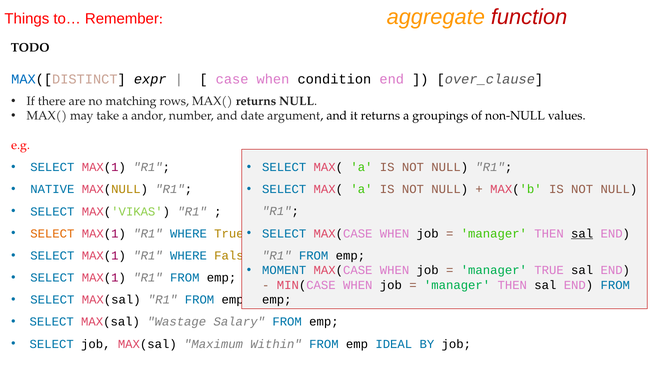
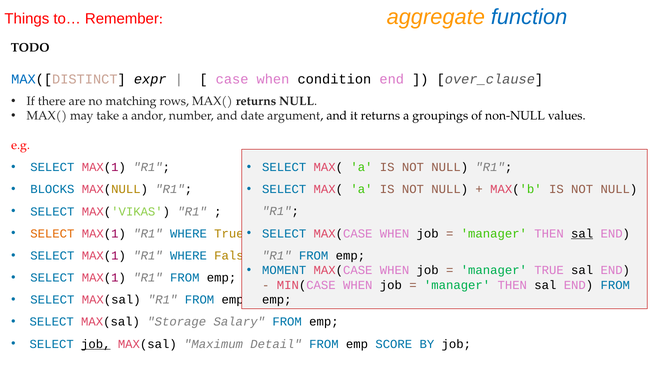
function colour: red -> blue
NATIVE: NATIVE -> BLOCKS
Wastage: Wastage -> Storage
job at (96, 344) underline: none -> present
Within: Within -> Detail
IDEAL: IDEAL -> SCORE
